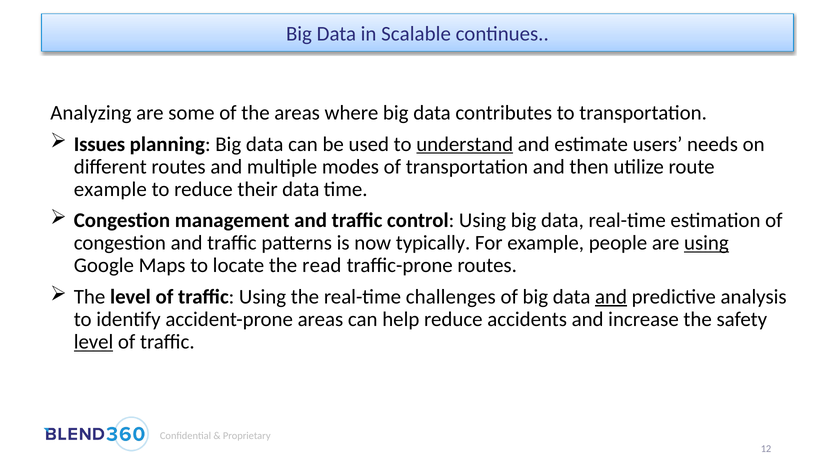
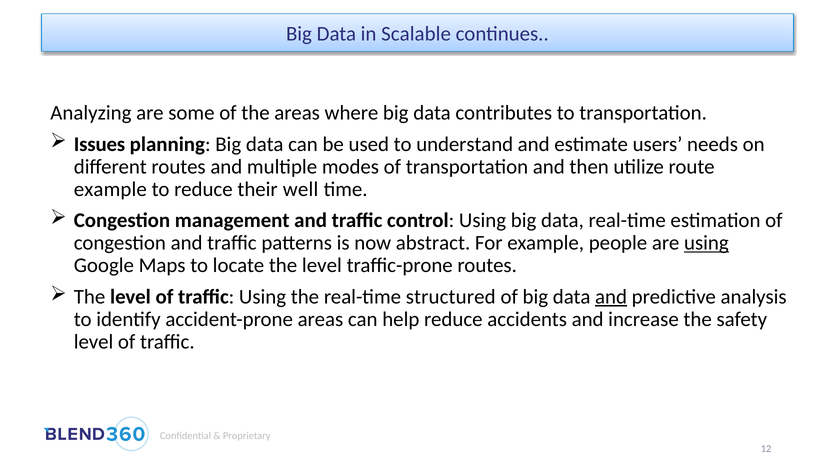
understand underline: present -> none
their data: data -> well
typically: typically -> abstract
locate the read: read -> level
challenges: challenges -> structured
level at (94, 342) underline: present -> none
